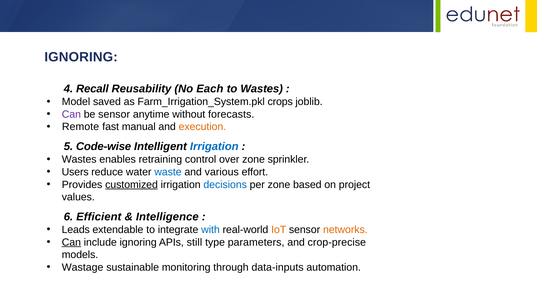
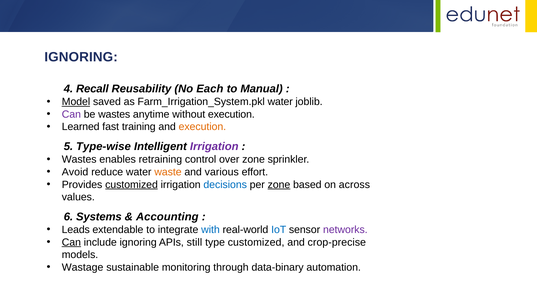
to Wastes: Wastes -> Manual
Model underline: none -> present
Farm_Irrigation_System.pkl crops: crops -> water
be sensor: sensor -> wastes
without forecasts: forecasts -> execution
Remote: Remote -> Learned
manual: manual -> training
Code-wise: Code-wise -> Type-wise
Irrigation at (214, 147) colour: blue -> purple
Users: Users -> Avoid
waste colour: blue -> orange
zone at (279, 185) underline: none -> present
project: project -> across
Efficient: Efficient -> Systems
Intelligence: Intelligence -> Accounting
IoT colour: orange -> blue
networks colour: orange -> purple
type parameters: parameters -> customized
data-inputs: data-inputs -> data-binary
